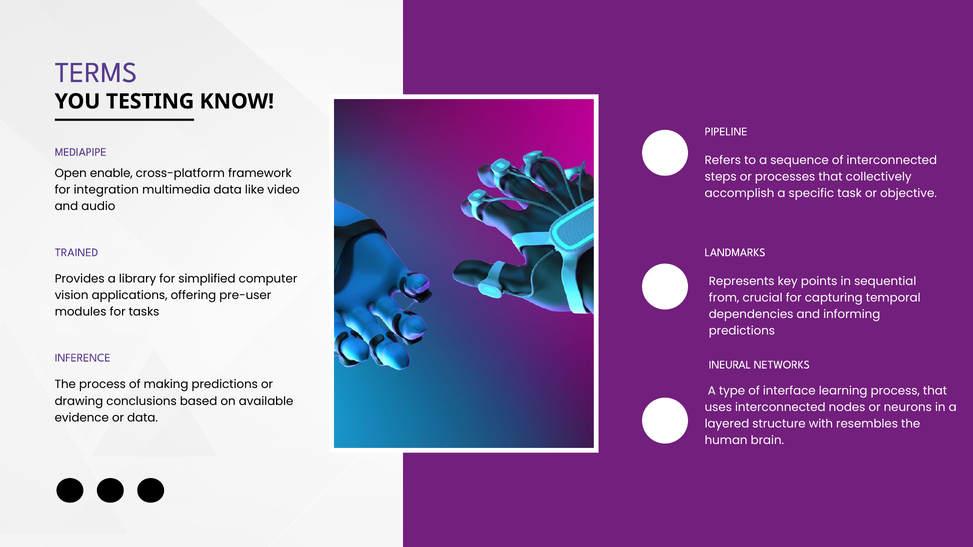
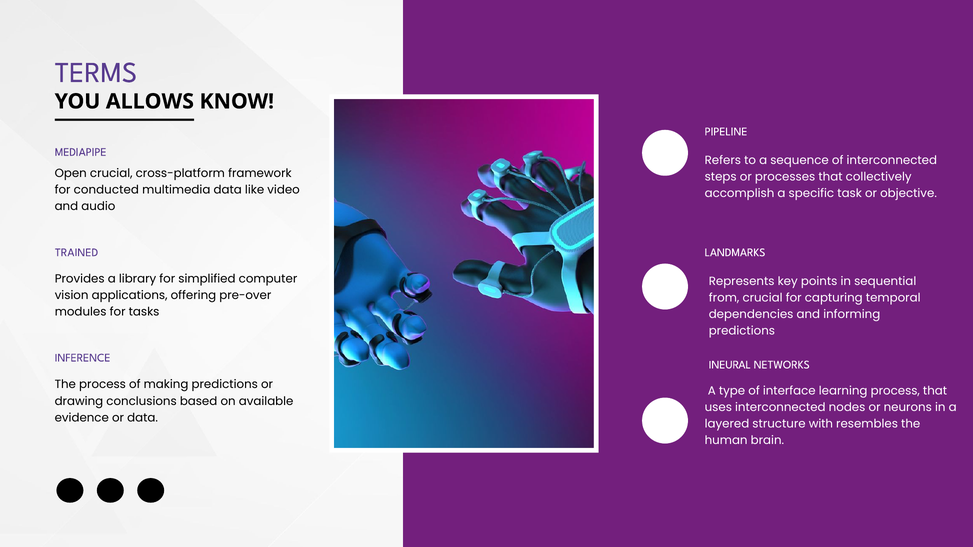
TESTING: TESTING -> ALLOWS
Open enable: enable -> crucial
integration: integration -> conducted
pre-user: pre-user -> pre-over
